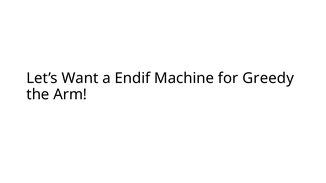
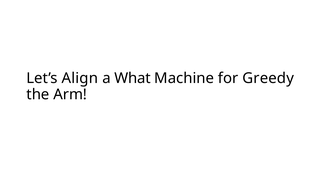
Want: Want -> Align
Endif: Endif -> What
